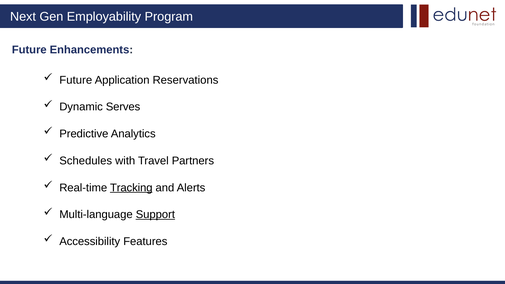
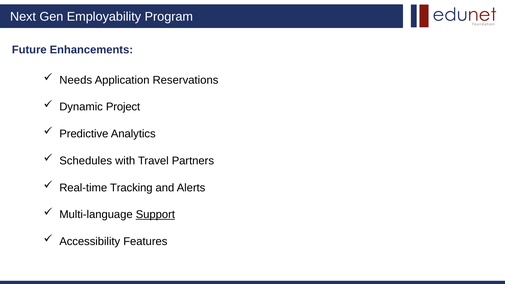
Future at (76, 80): Future -> Needs
Serves: Serves -> Project
Tracking underline: present -> none
